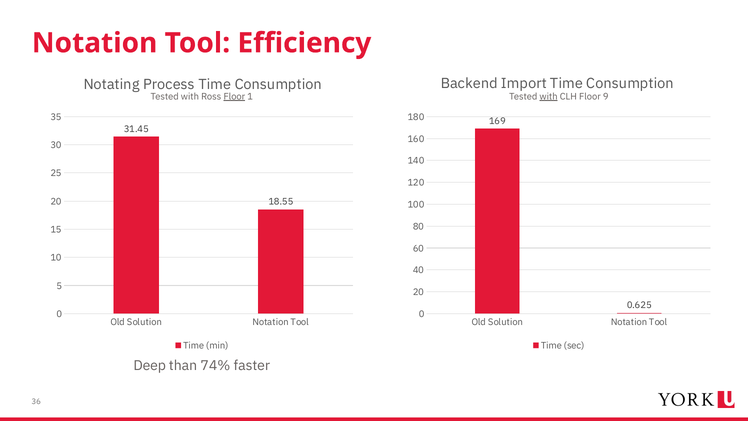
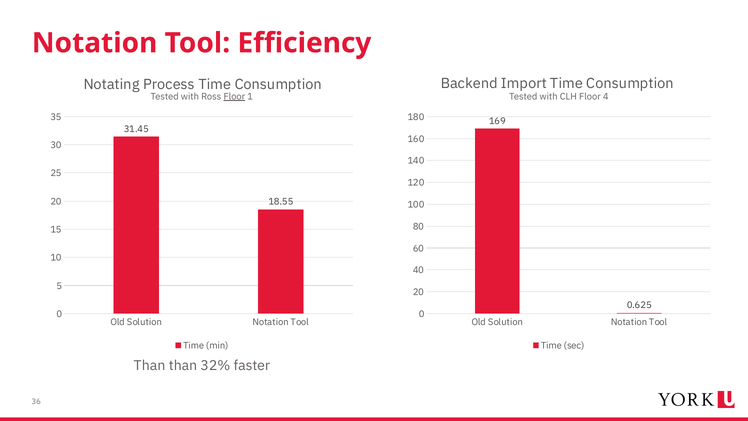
with at (549, 96) underline: present -> none
9: 9 -> 4
Deep at (150, 365): Deep -> Than
74%: 74% -> 32%
